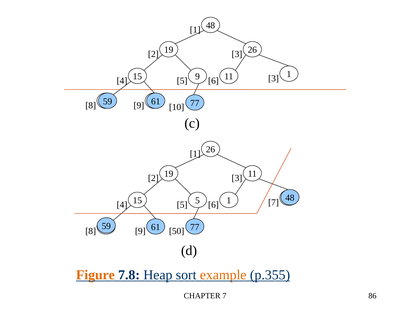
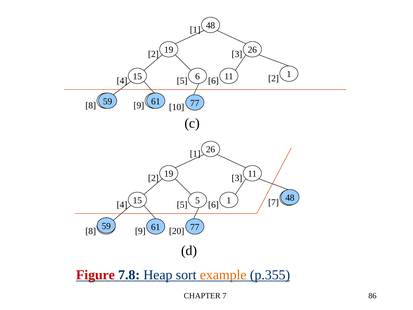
3 at (274, 78): 3 -> 2
4 9: 9 -> 6
50: 50 -> 20
Figure colour: orange -> red
